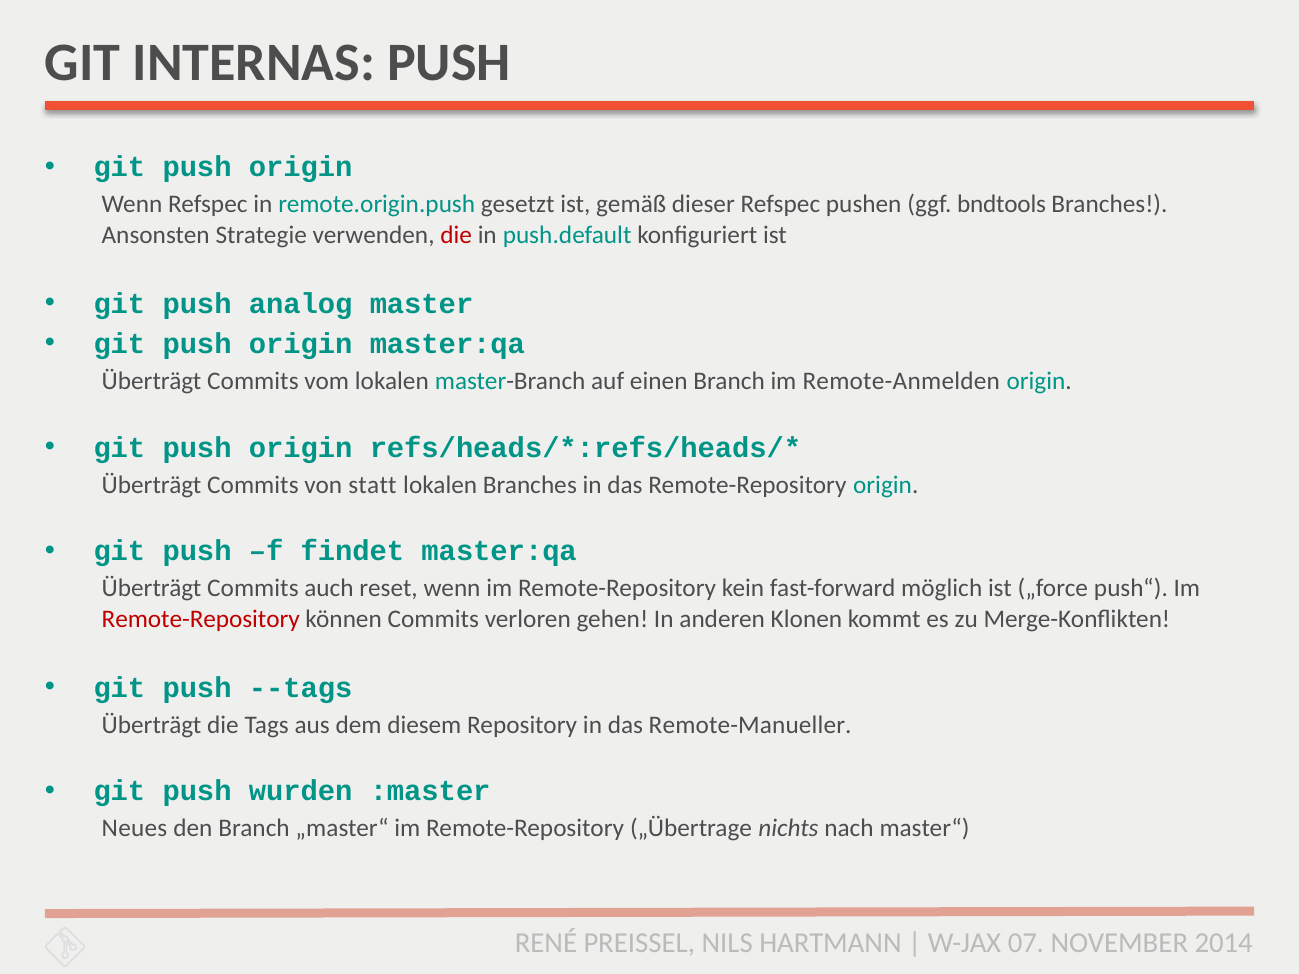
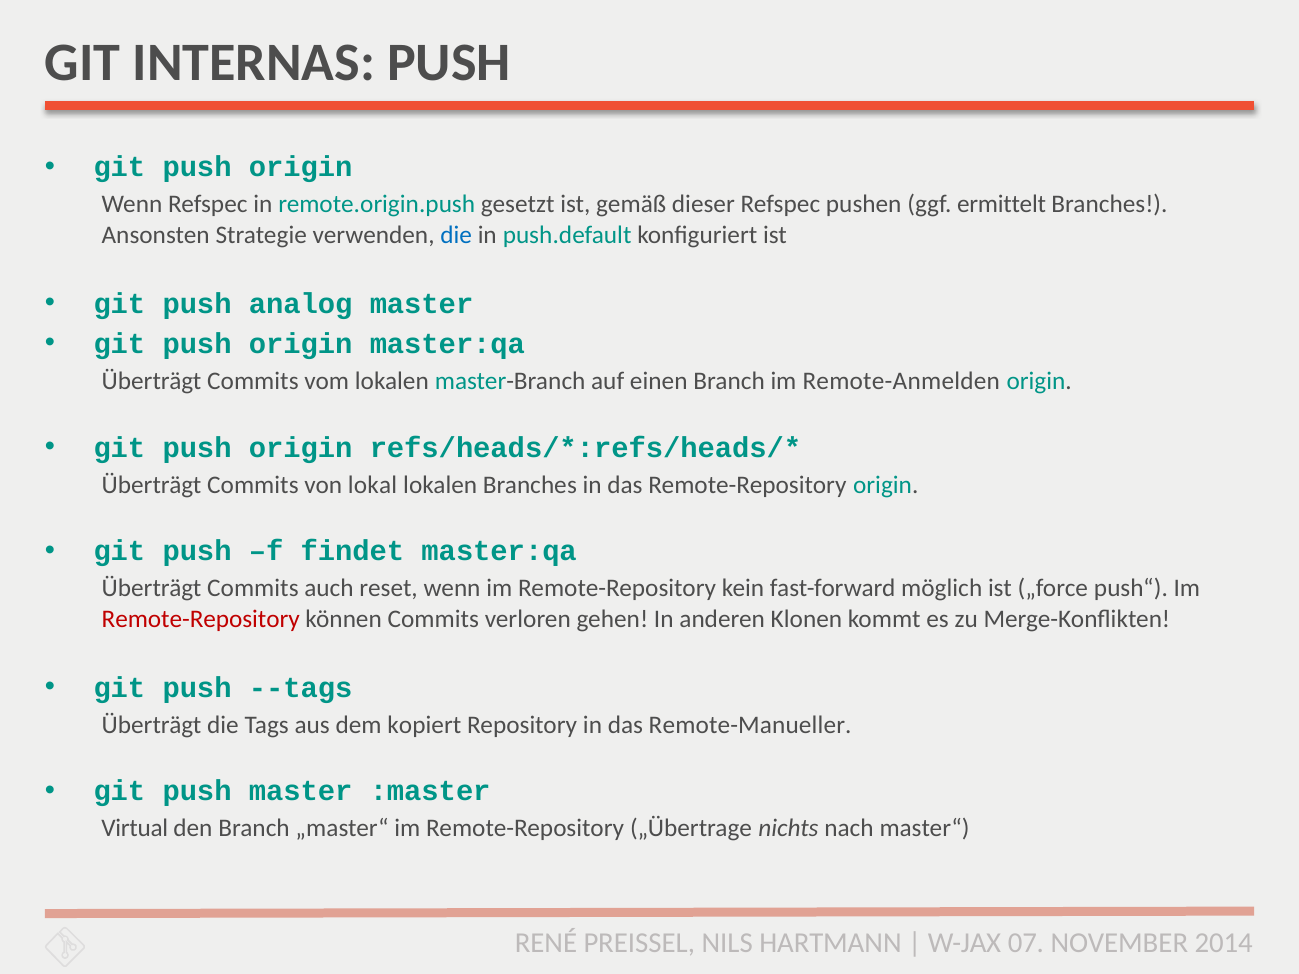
bndtools: bndtools -> ermittelt
die at (456, 235) colour: red -> blue
statt: statt -> lokal
diesem: diesem -> kopiert
push wurden: wurden -> master
Neues: Neues -> Virtual
